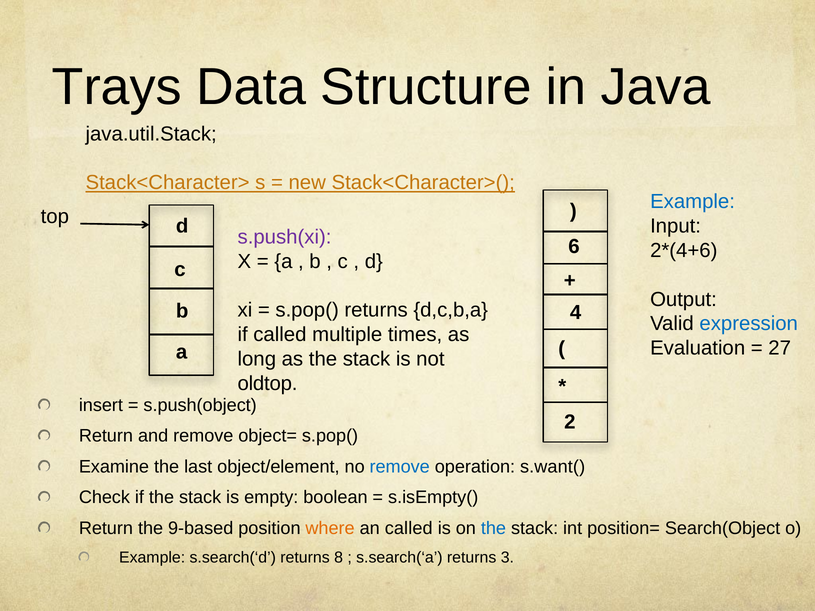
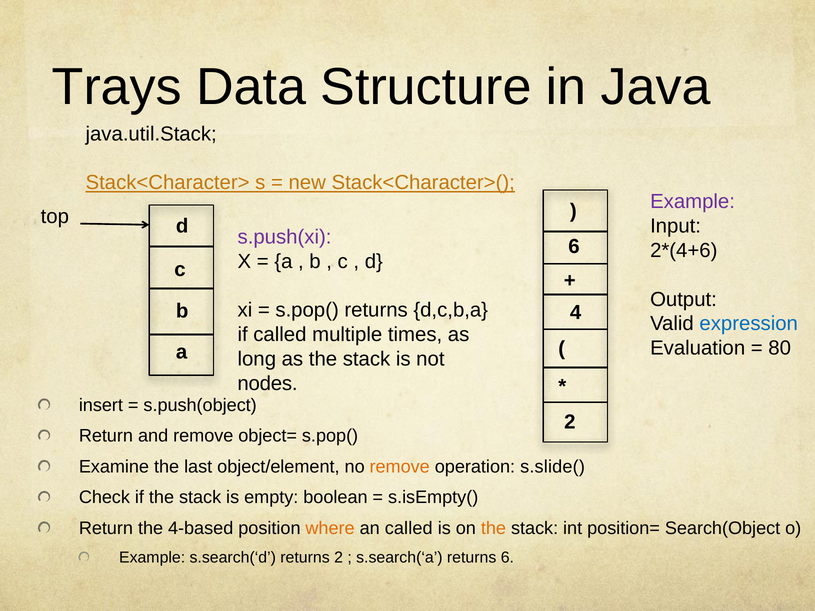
Example at (693, 202) colour: blue -> purple
27: 27 -> 80
oldtop: oldtop -> nodes
remove at (400, 467) colour: blue -> orange
s.want(: s.want( -> s.slide(
9-based: 9-based -> 4-based
the at (493, 528) colour: blue -> orange
returns 8: 8 -> 2
returns 3: 3 -> 6
